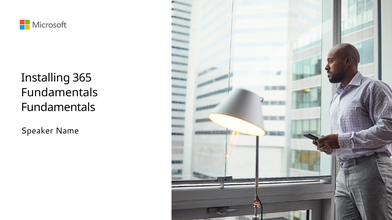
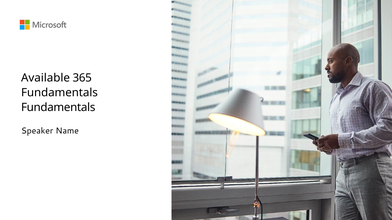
Installing: Installing -> Available
